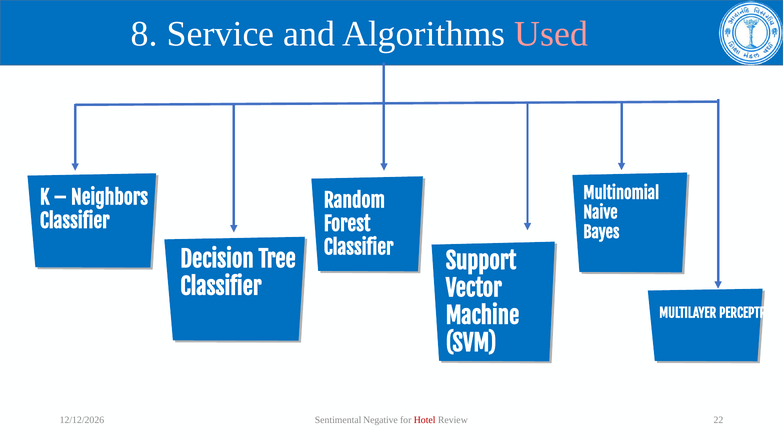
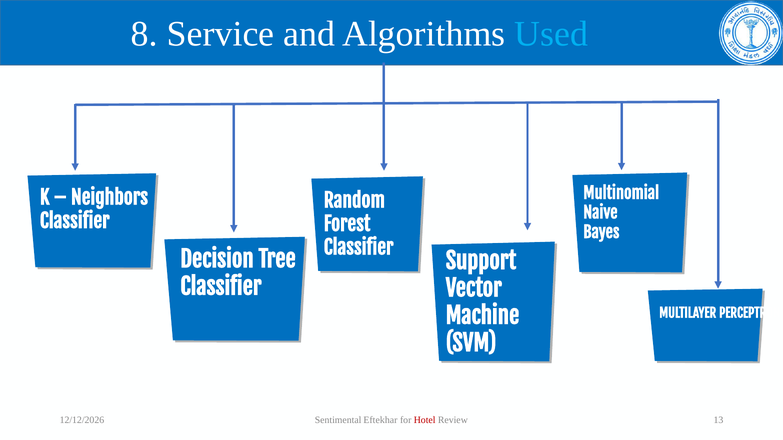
Used colour: pink -> light blue
Negative: Negative -> Eftekhar
22: 22 -> 13
